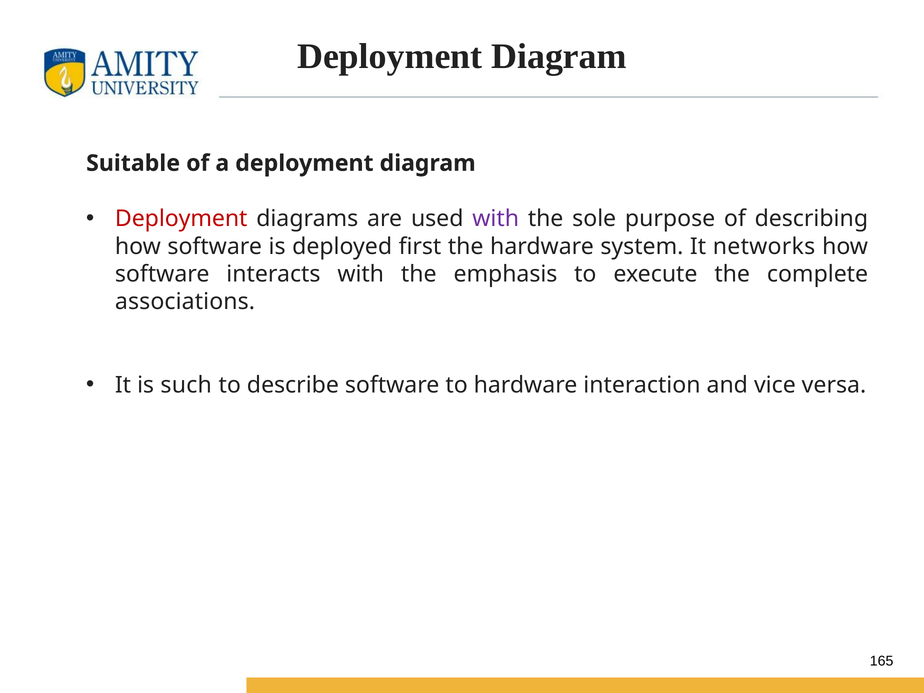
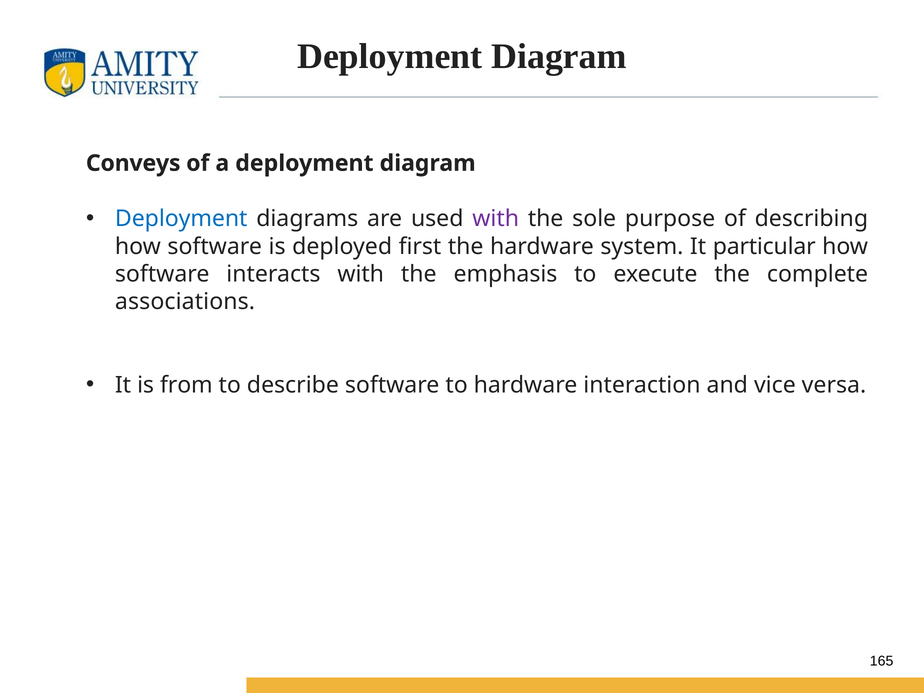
Suitable: Suitable -> Conveys
Deployment at (181, 219) colour: red -> blue
networks: networks -> particular
such: such -> from
